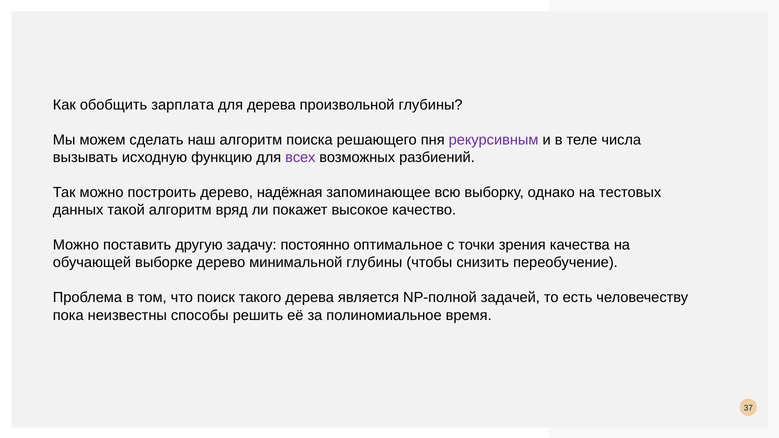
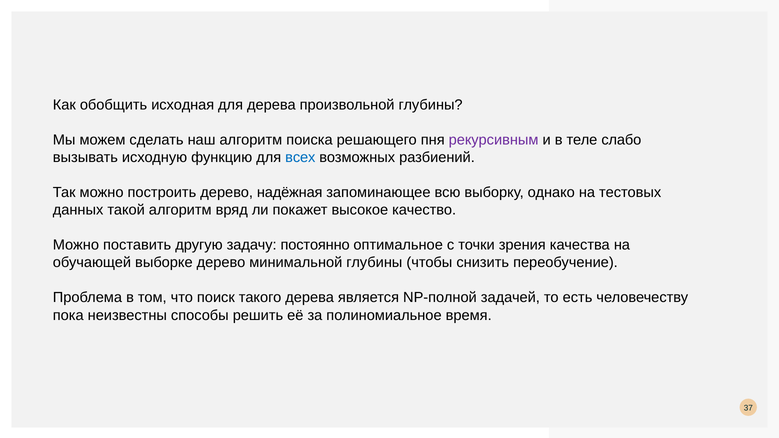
зарплата: зарплата -> исходная
числа: числа -> слабо
всех colour: purple -> blue
